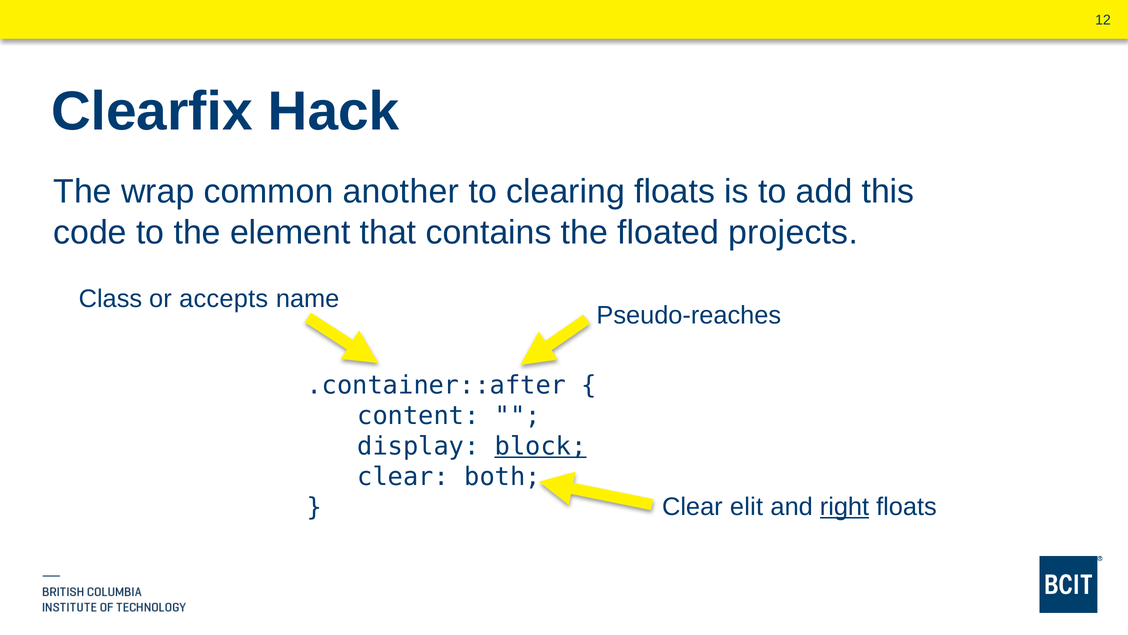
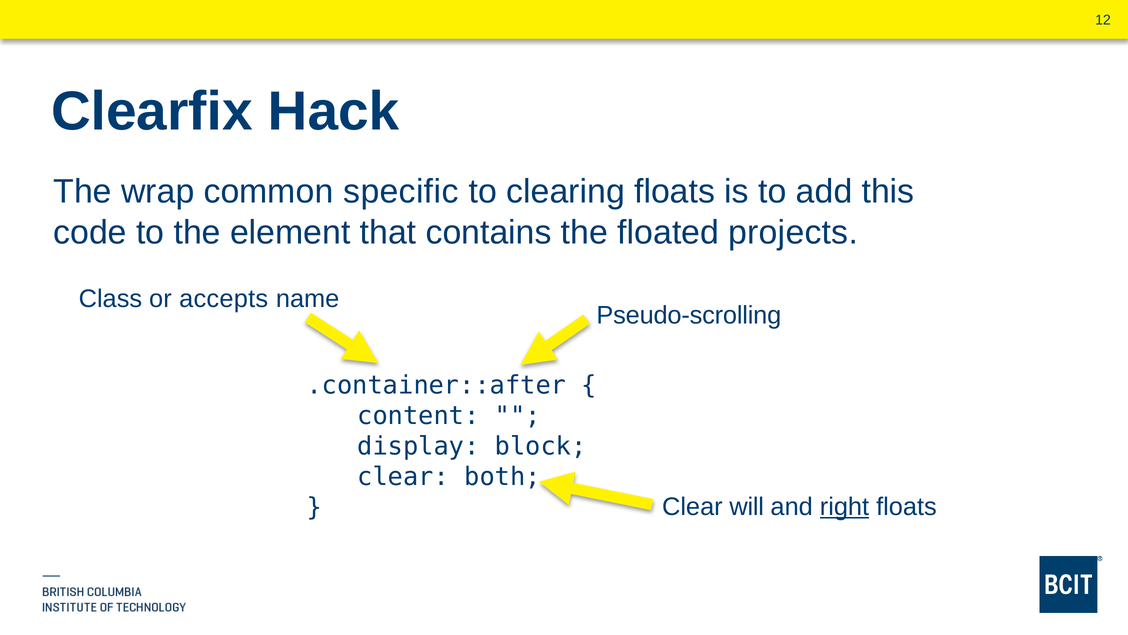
another: another -> specific
Pseudo-reaches: Pseudo-reaches -> Pseudo-scrolling
block underline: present -> none
elit: elit -> will
